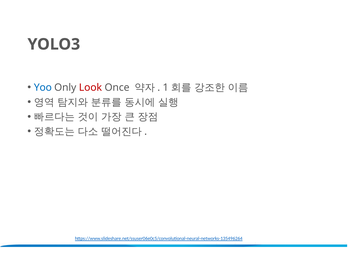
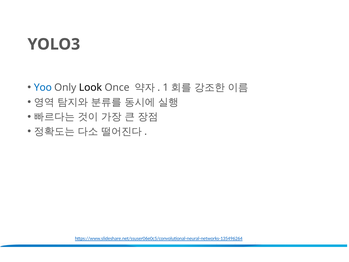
Look colour: red -> black
